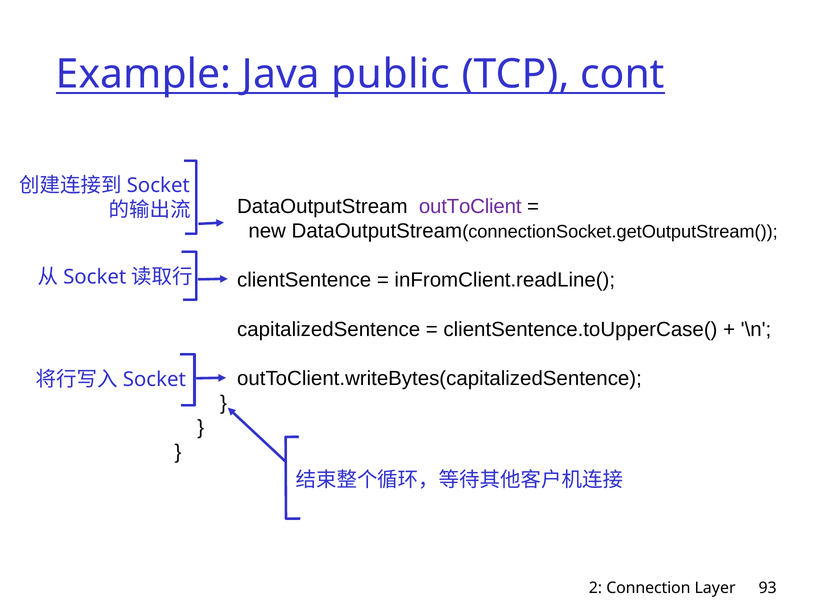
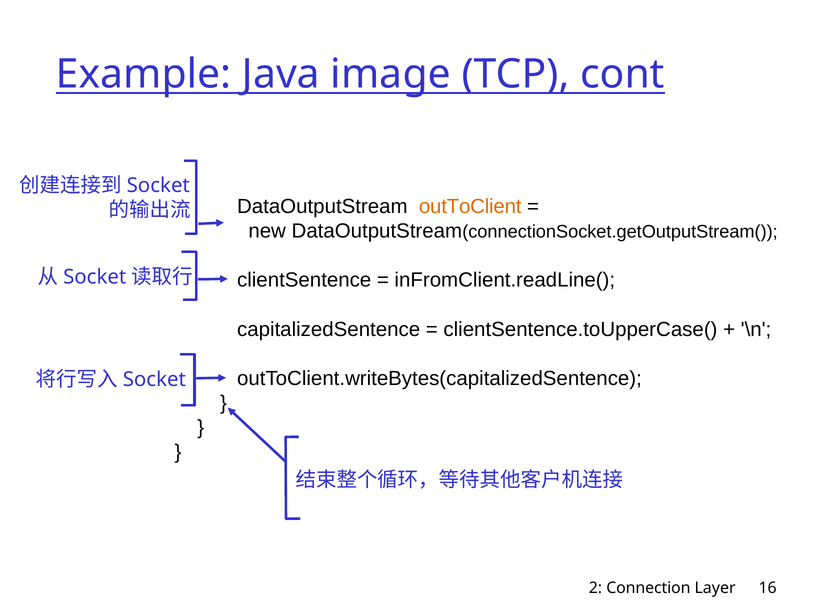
public: public -> image
outToClient colour: purple -> orange
93: 93 -> 16
